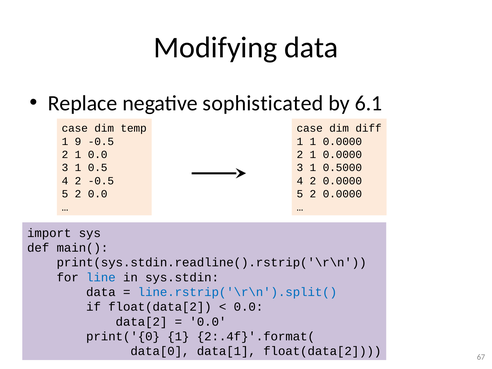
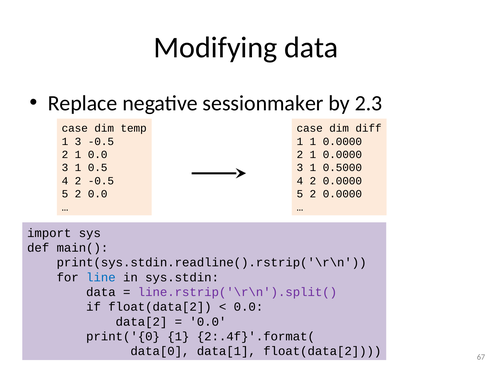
sophisticated: sophisticated -> sessionmaker
6.1: 6.1 -> 2.3
1 9: 9 -> 3
line.rstrip('\r\n').split( colour: blue -> purple
